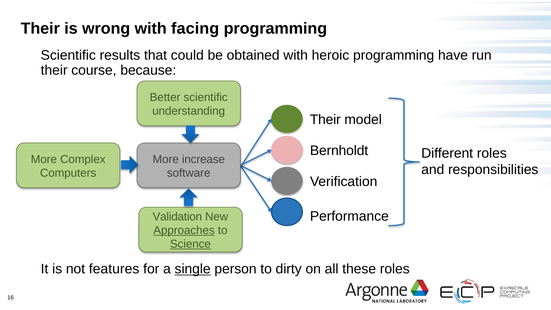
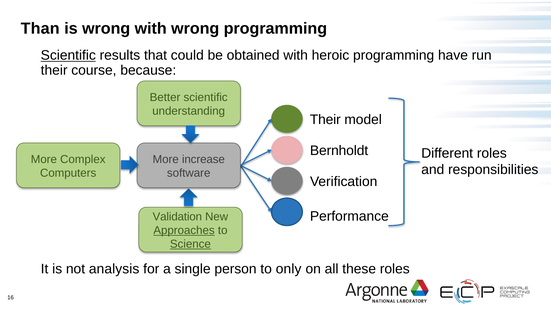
Their at (40, 28): Their -> Than
with facing: facing -> wrong
Scientific at (68, 55) underline: none -> present
features: features -> analysis
single underline: present -> none
dirty: dirty -> only
